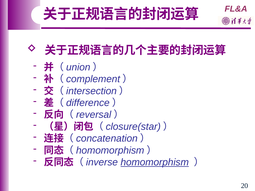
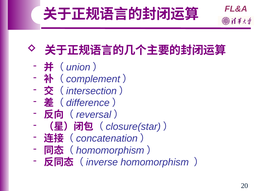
homomorphism at (155, 162) underline: present -> none
